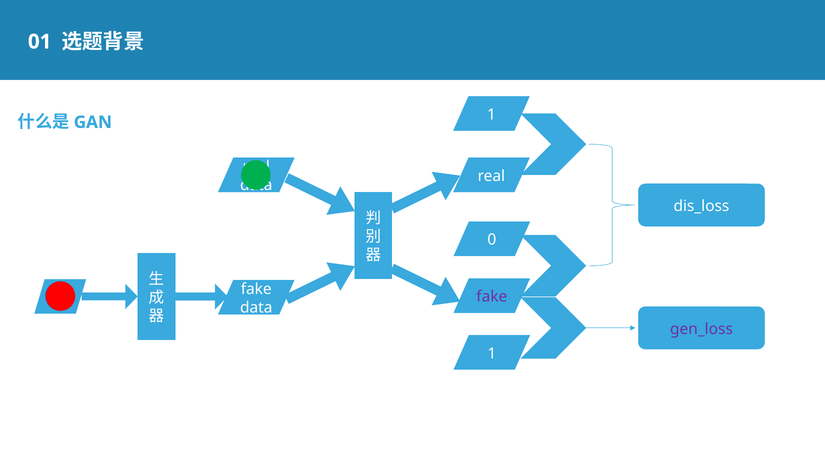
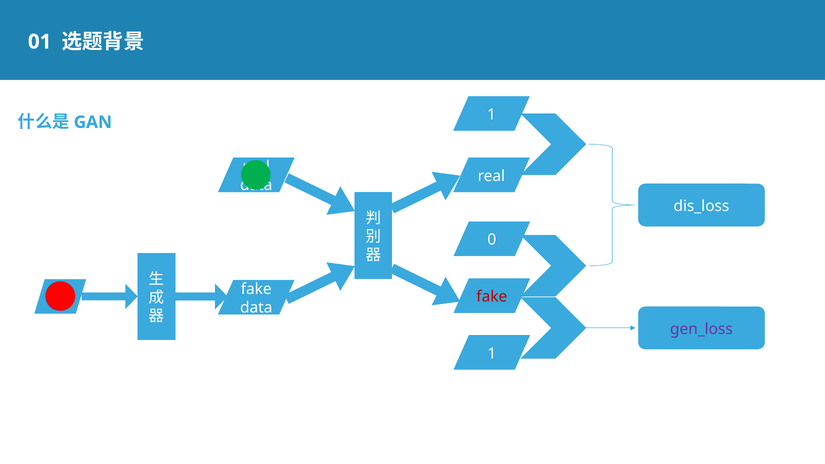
fake at (492, 297) colour: purple -> red
